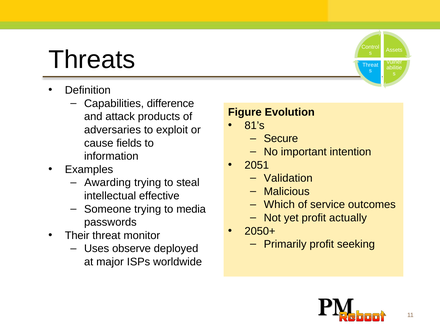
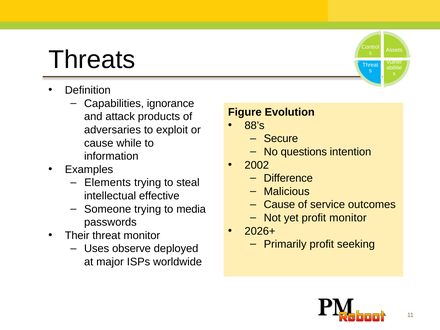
difference: difference -> ignorance
81’s: 81’s -> 88’s
fields: fields -> while
important: important -> questions
2051: 2051 -> 2002
Validation: Validation -> Difference
Awarding: Awarding -> Elements
Which at (279, 205): Which -> Cause
profit actually: actually -> monitor
2050+: 2050+ -> 2026+
